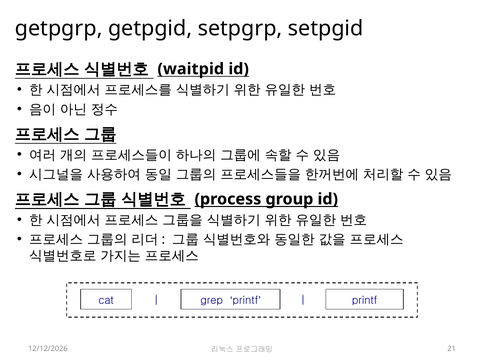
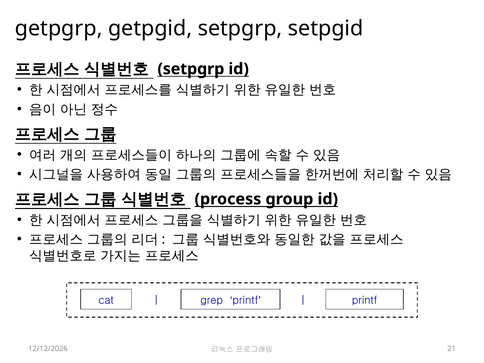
waitpid at (191, 69): waitpid -> setpgrp
